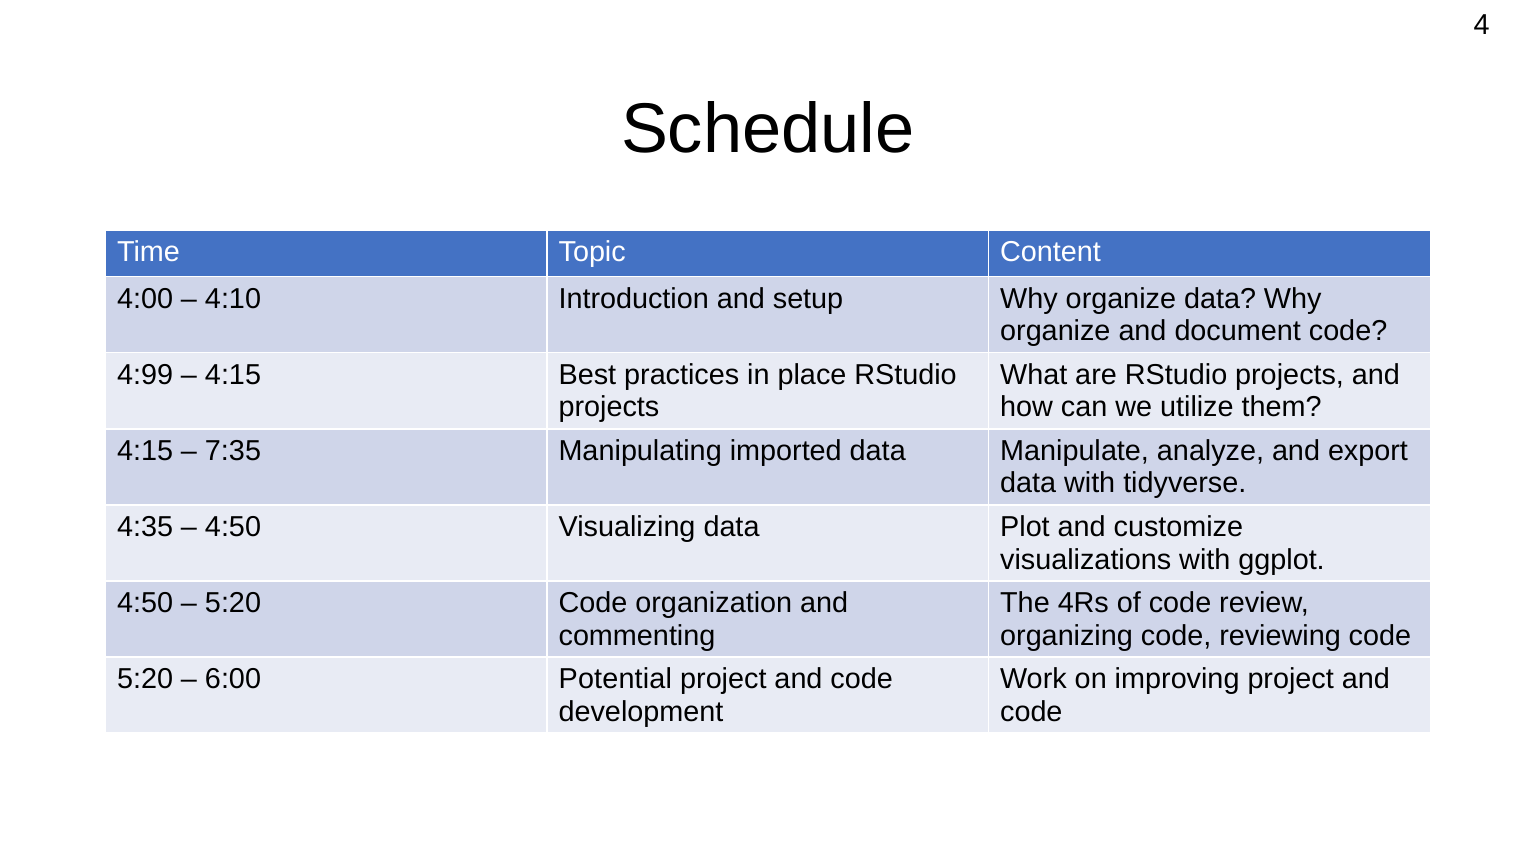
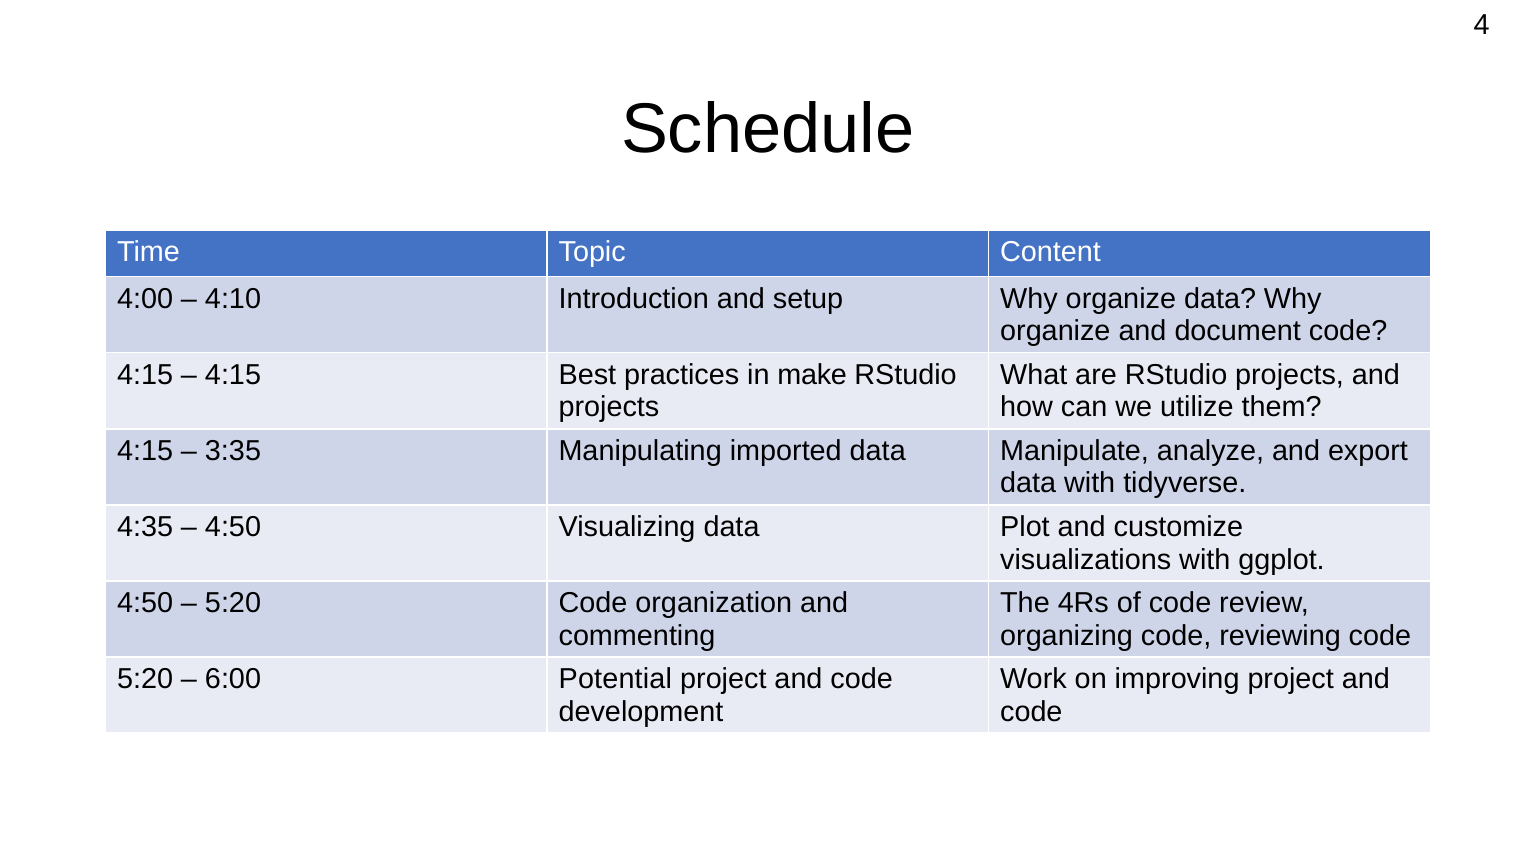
4:99 at (145, 375): 4:99 -> 4:15
place: place -> make
7:35: 7:35 -> 3:35
